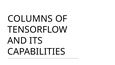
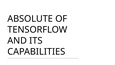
COLUMNS: COLUMNS -> ABSOLUTE
